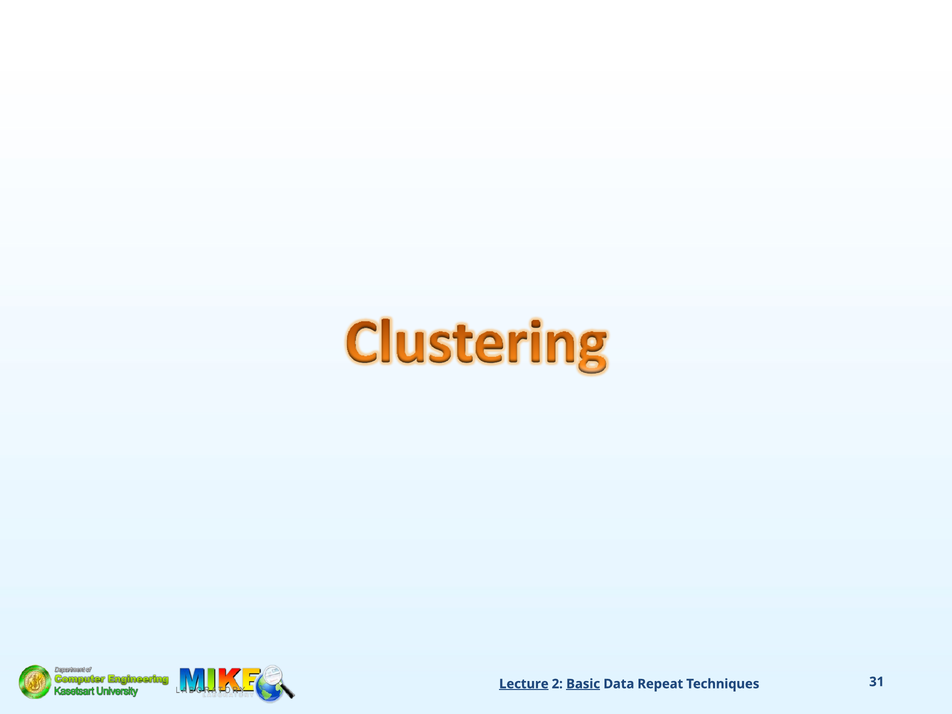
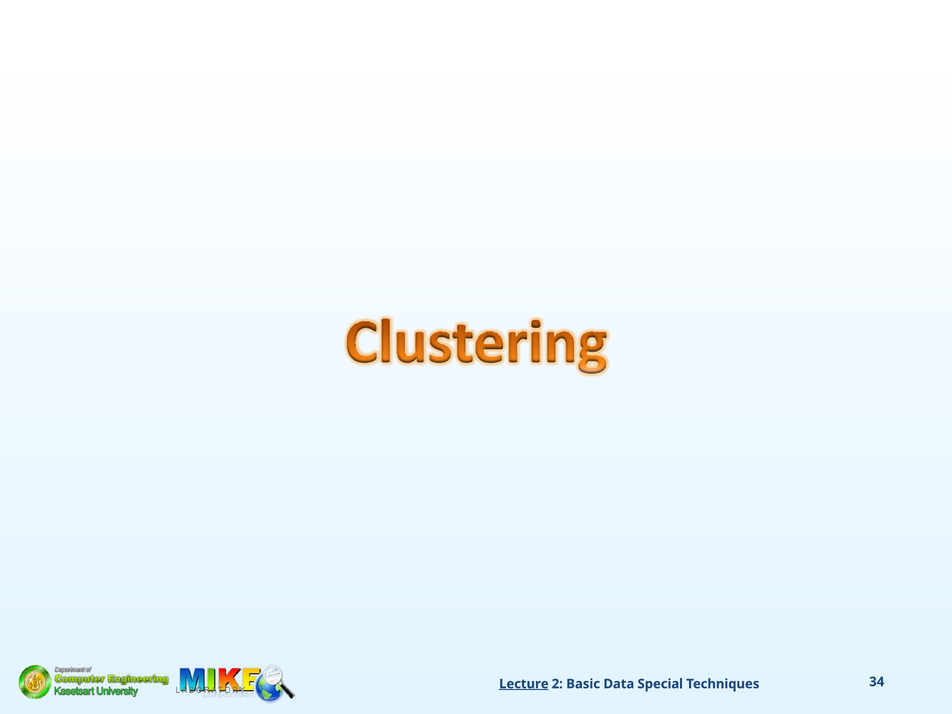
Basic underline: present -> none
Repeat: Repeat -> Special
31: 31 -> 34
